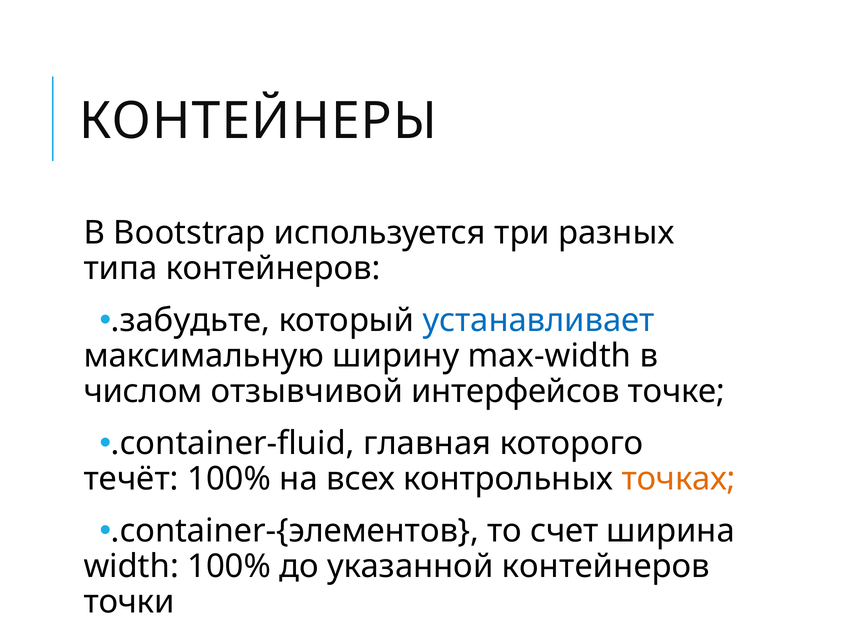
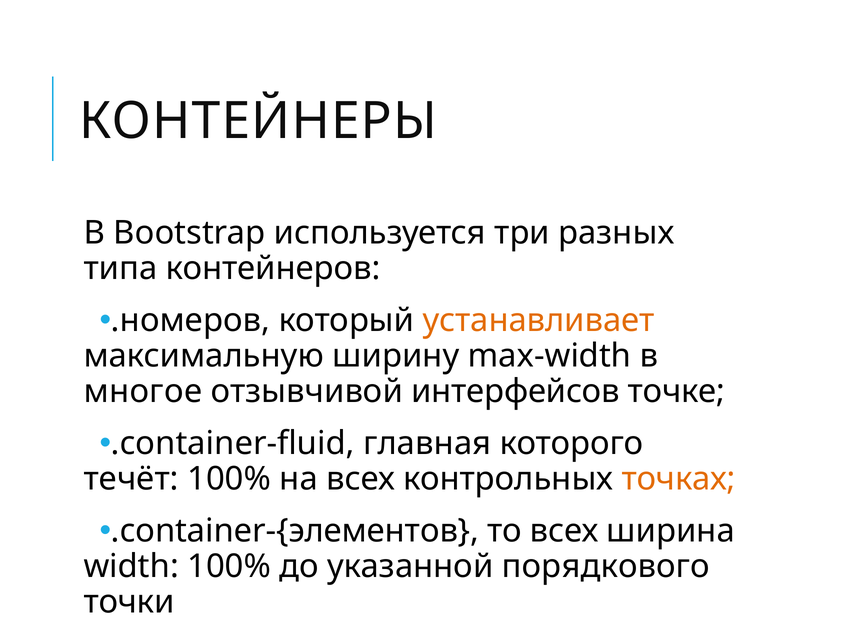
.забудьте: .забудьте -> .номеров
устанавливает colour: blue -> orange
числом: числом -> многое
то счет: счет -> всех
указанной контейнеров: контейнеров -> порядкового
